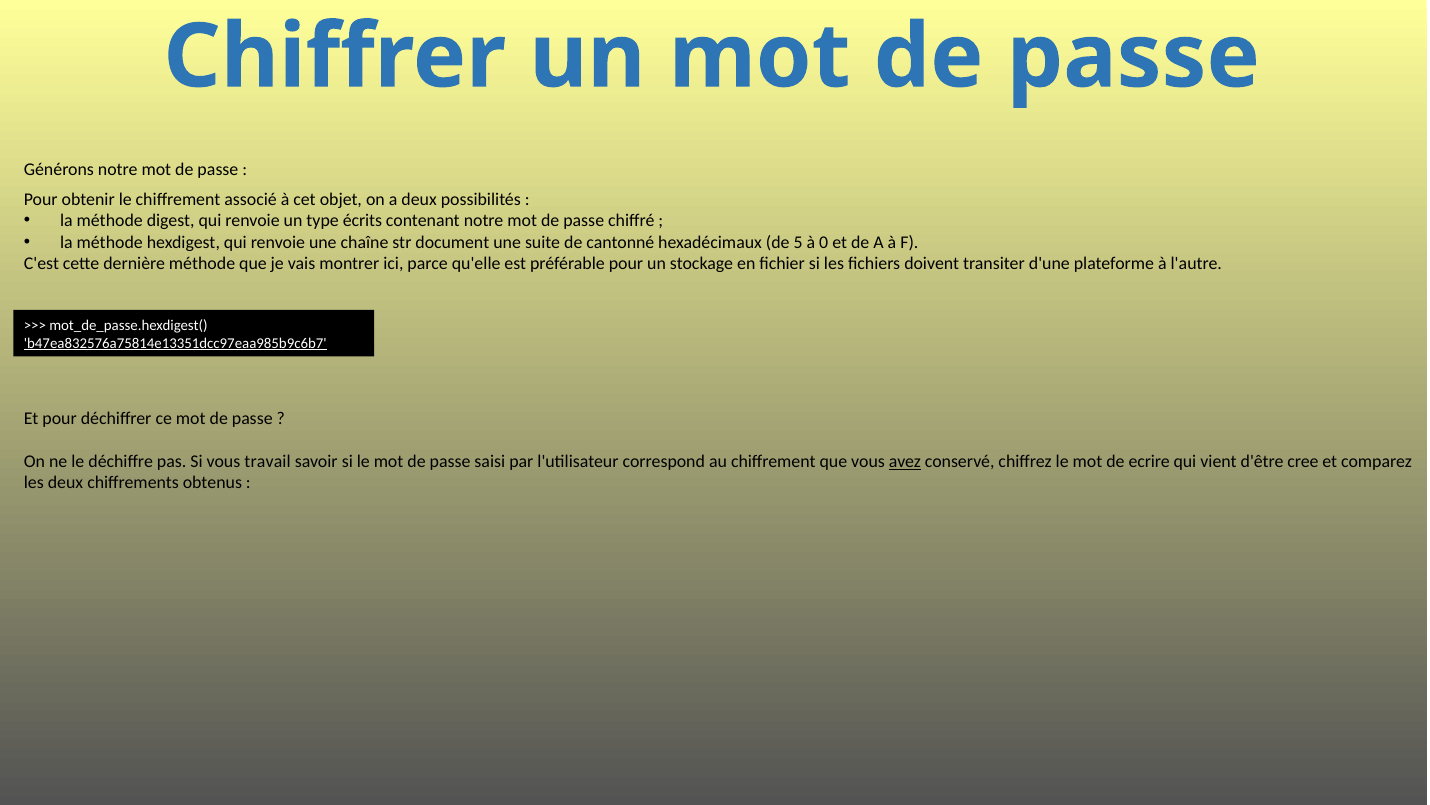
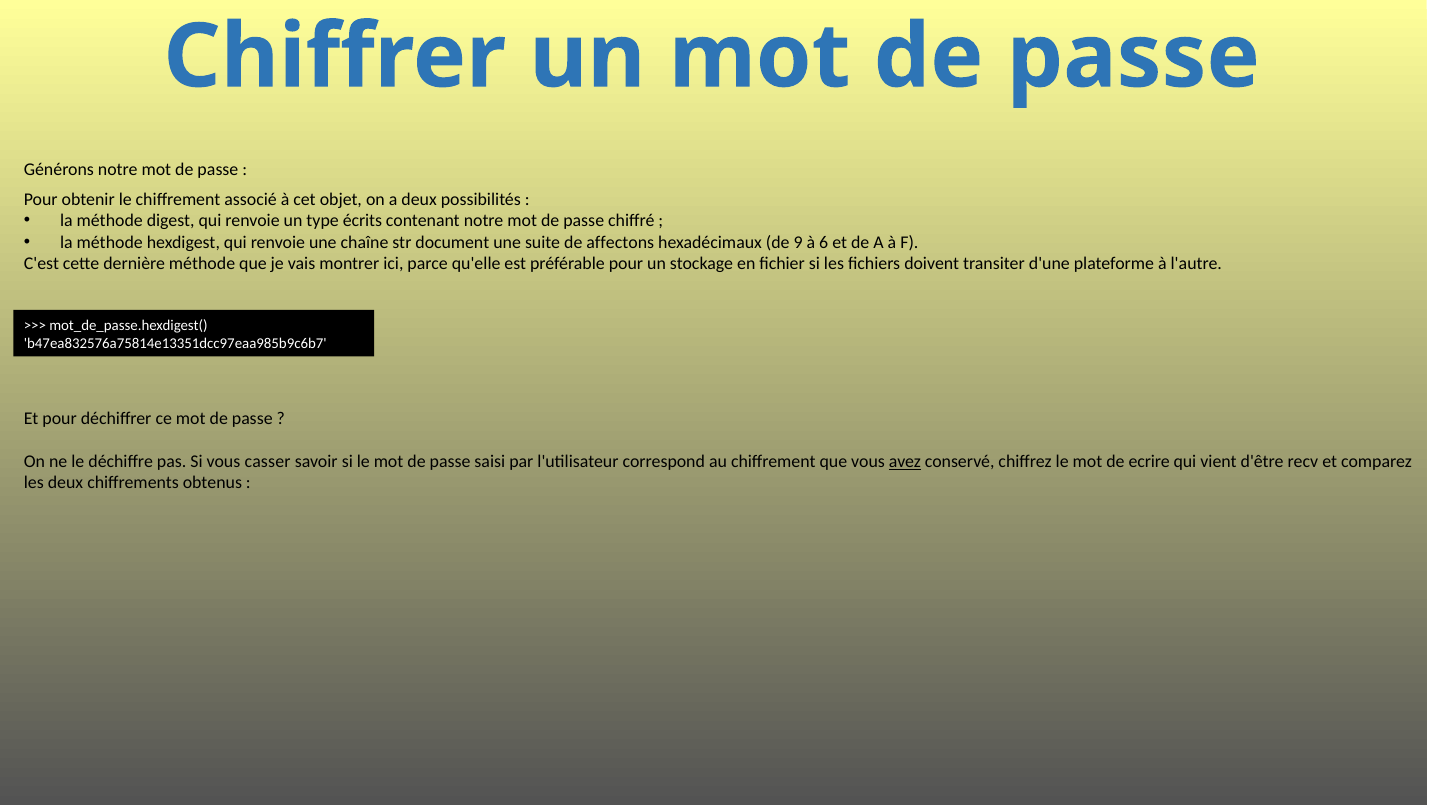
cantonné: cantonné -> affectons
5: 5 -> 9
0: 0 -> 6
b47ea832576a75814e13351dcc97eaa985b9c6b7 underline: present -> none
travail: travail -> casser
cree: cree -> recv
